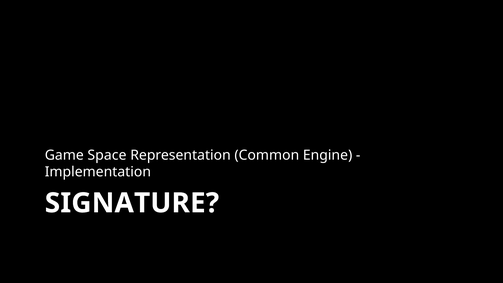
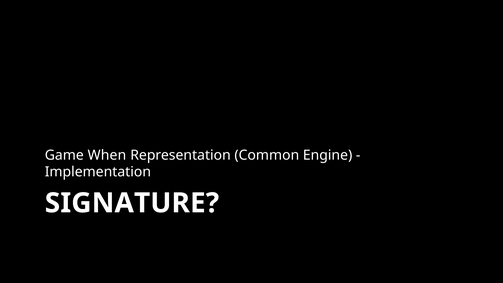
Space: Space -> When
